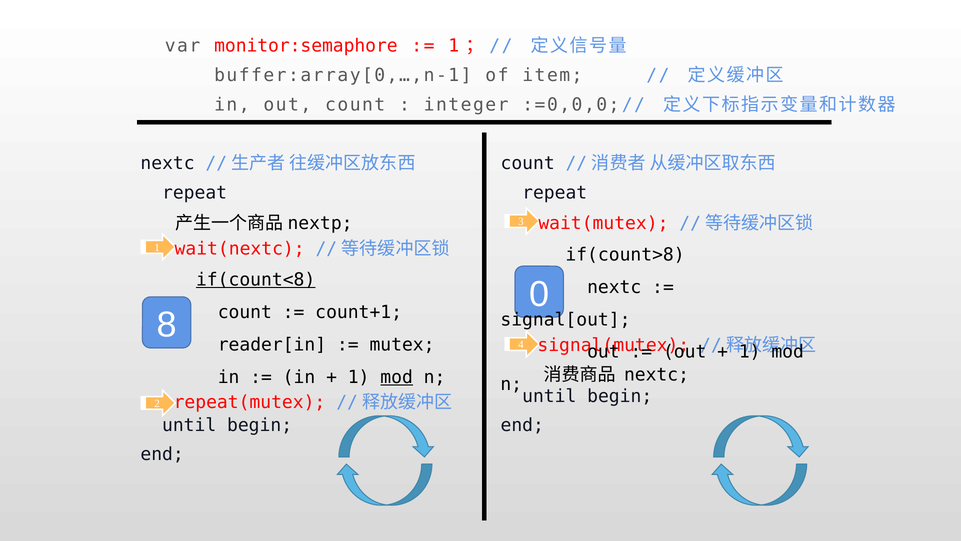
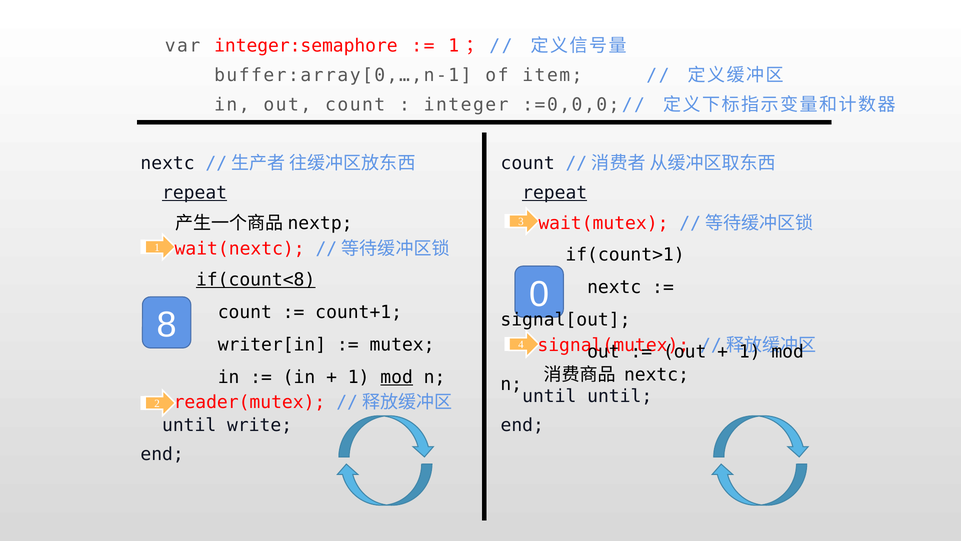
monitor:semaphore: monitor:semaphore -> integer:semaphore
repeat at (195, 192) underline: none -> present
repeat at (555, 192) underline: none -> present
if(count>8: if(count>8 -> if(count>1
reader[in: reader[in -> writer[in
begin at (620, 396): begin -> until
repeat(mutex: repeat(mutex -> reader(mutex
begin at (260, 425): begin -> write
